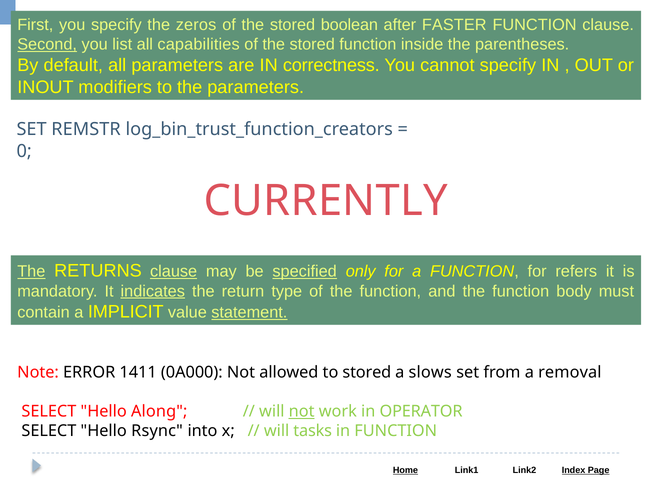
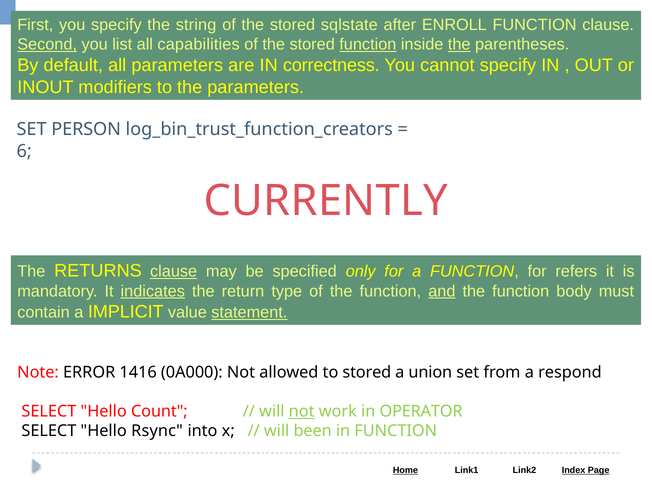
zeros: zeros -> string
boolean: boolean -> sqlstate
FASTER: FASTER -> ENROLL
function at (368, 45) underline: none -> present
the at (459, 45) underline: none -> present
REMSTR: REMSTR -> PERSON
0: 0 -> 6
The at (31, 271) underline: present -> none
specified underline: present -> none
and underline: none -> present
1411: 1411 -> 1416
slows: slows -> union
removal: removal -> respond
Along: Along -> Count
tasks: tasks -> been
